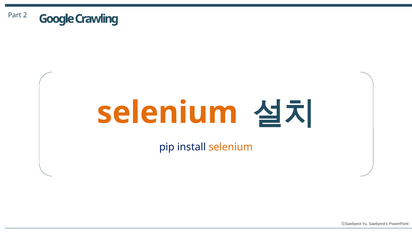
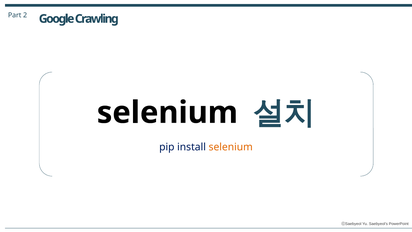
selenium at (167, 113) colour: orange -> black
